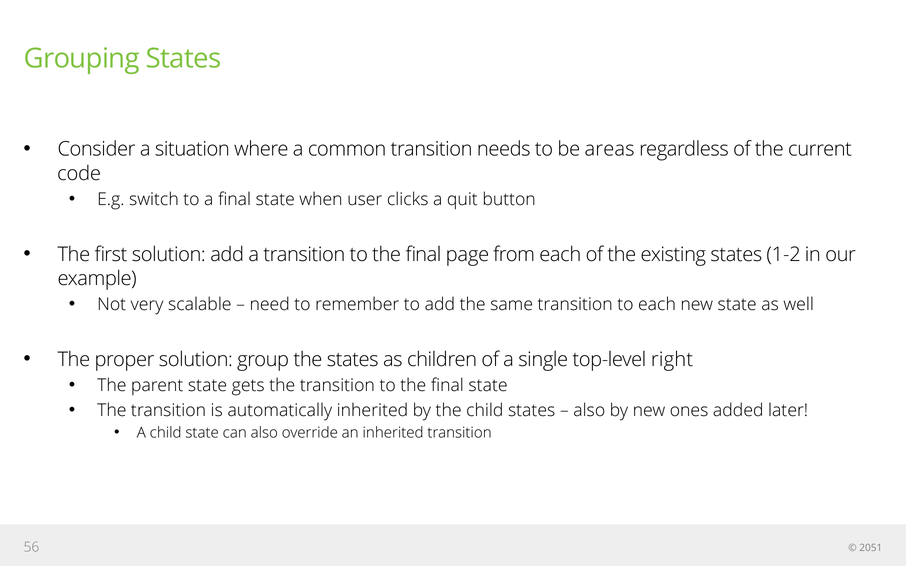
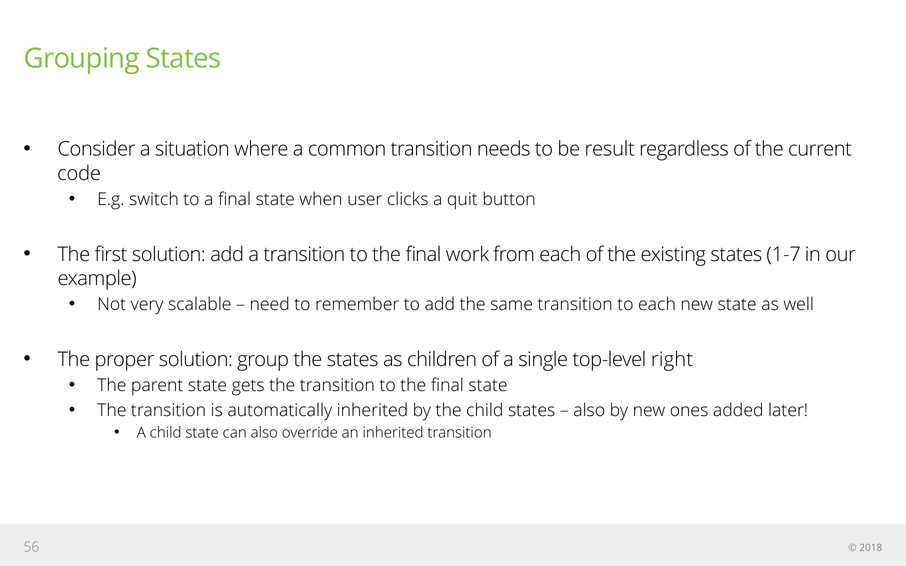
areas: areas -> result
page: page -> work
1-2: 1-2 -> 1-7
2051: 2051 -> 2018
